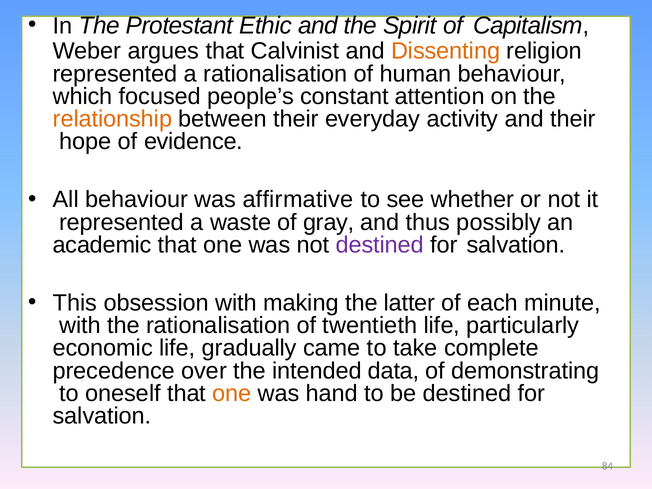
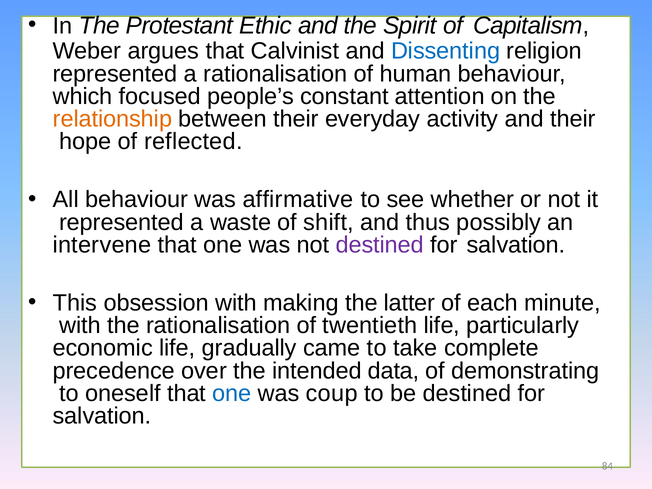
Dissenting colour: orange -> blue
evidence: evidence -> reflected
gray: gray -> shift
academic: academic -> intervene
one at (232, 393) colour: orange -> blue
hand: hand -> coup
